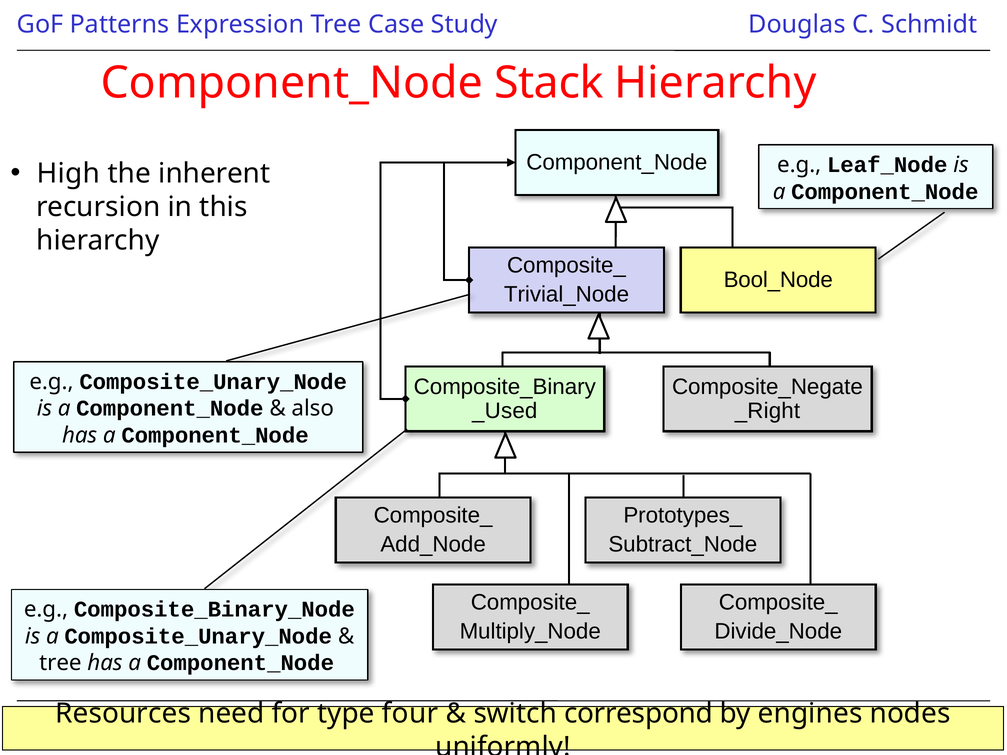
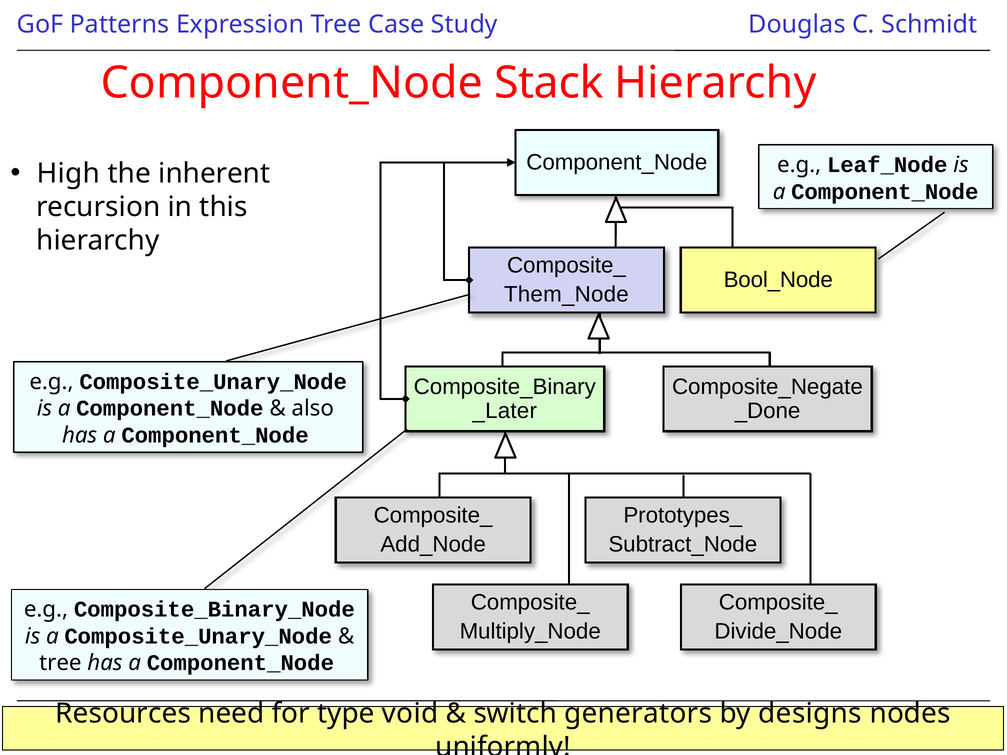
Trivial_Node: Trivial_Node -> Them_Node
_Used: _Used -> _Later
_Right: _Right -> _Done
four: four -> void
correspond: correspond -> generators
engines: engines -> designs
